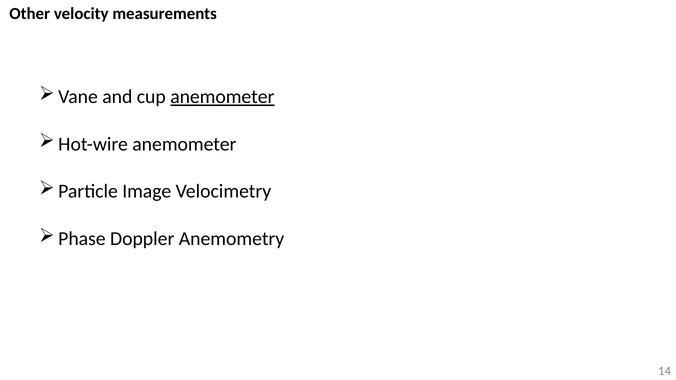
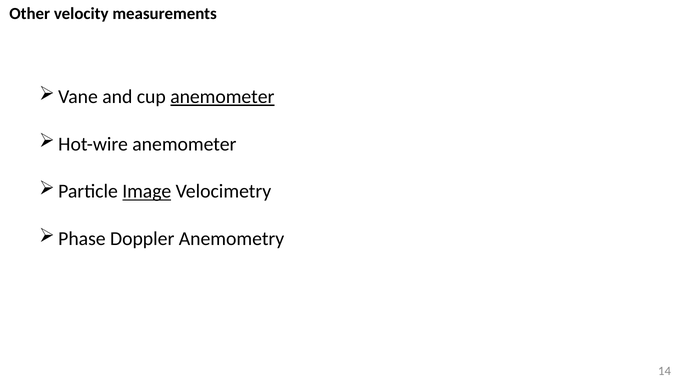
Image underline: none -> present
